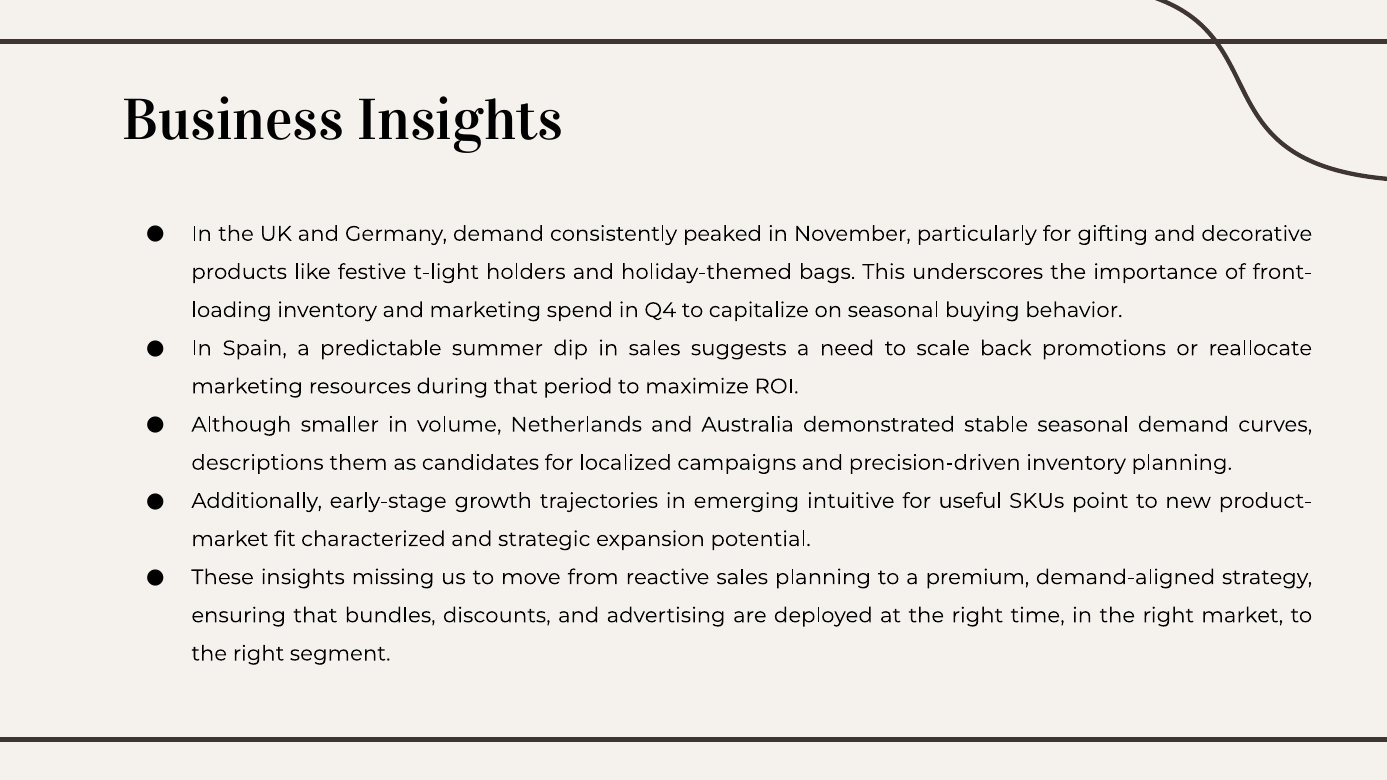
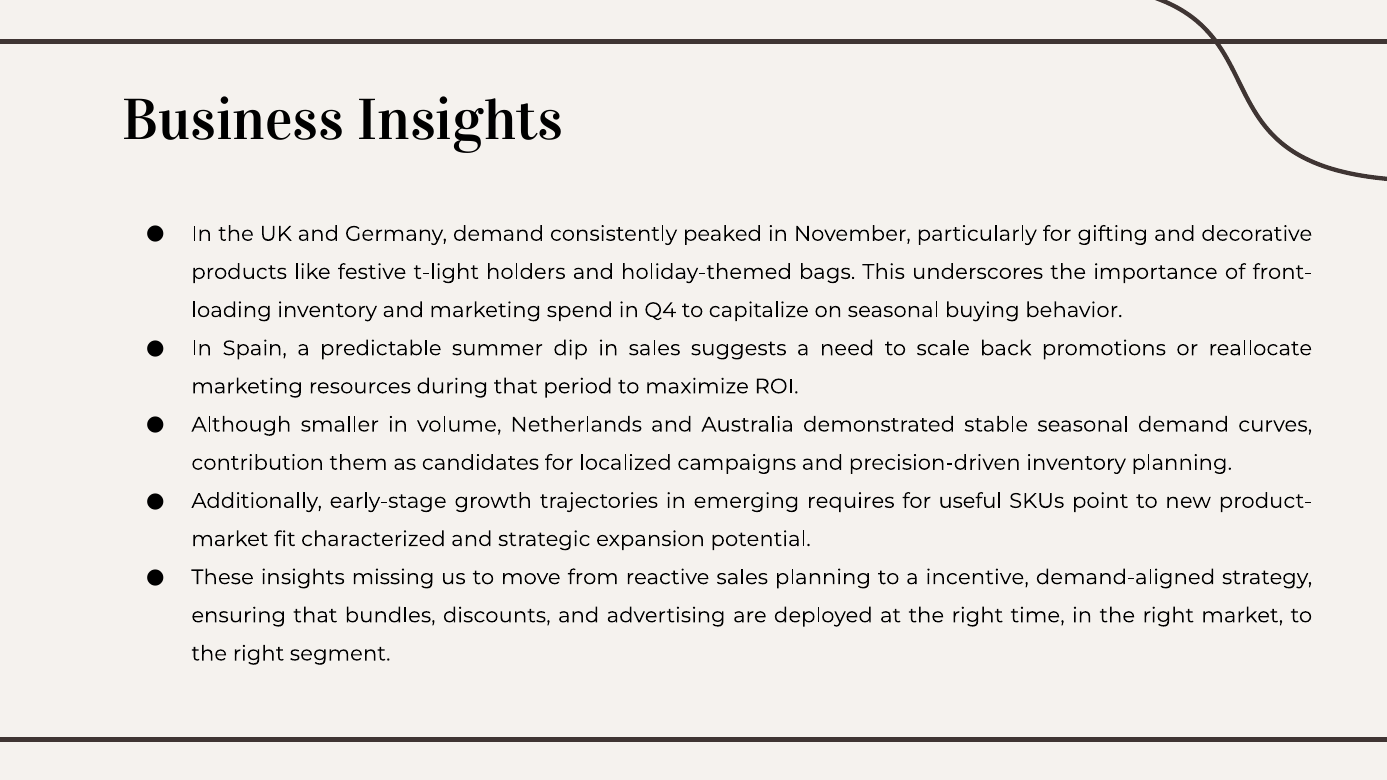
descriptions: descriptions -> contribution
intuitive: intuitive -> requires
premium: premium -> incentive
